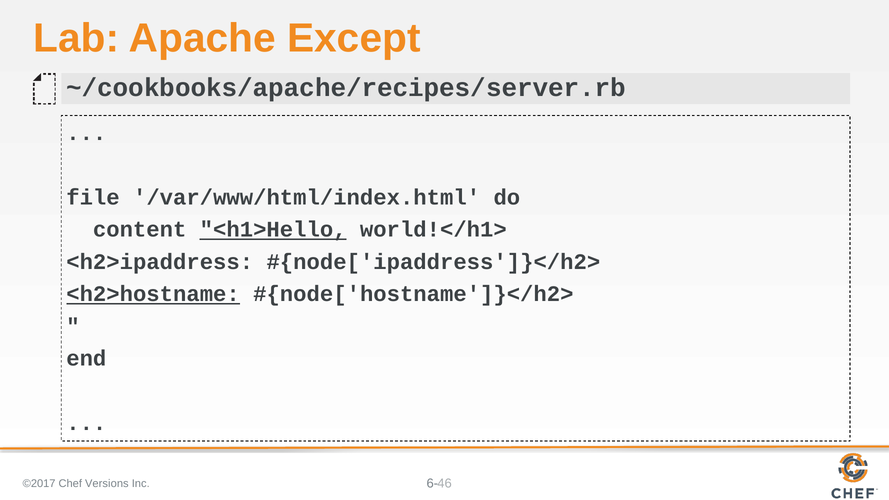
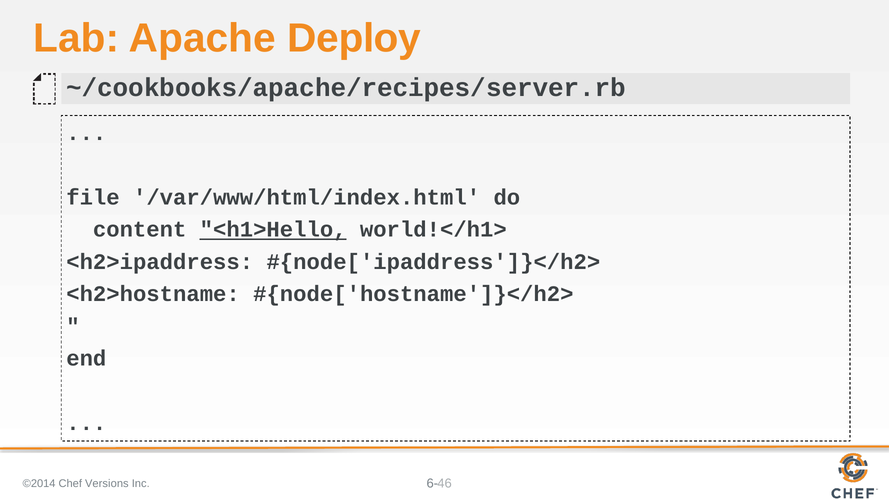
Except: Except -> Deploy
<h2>hostname underline: present -> none
©2017: ©2017 -> ©2014
